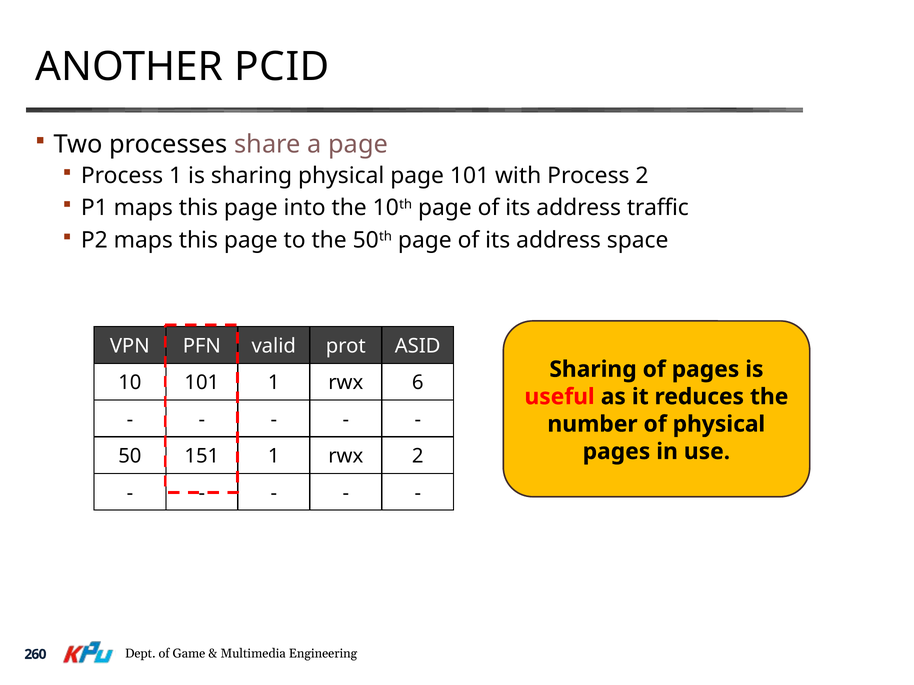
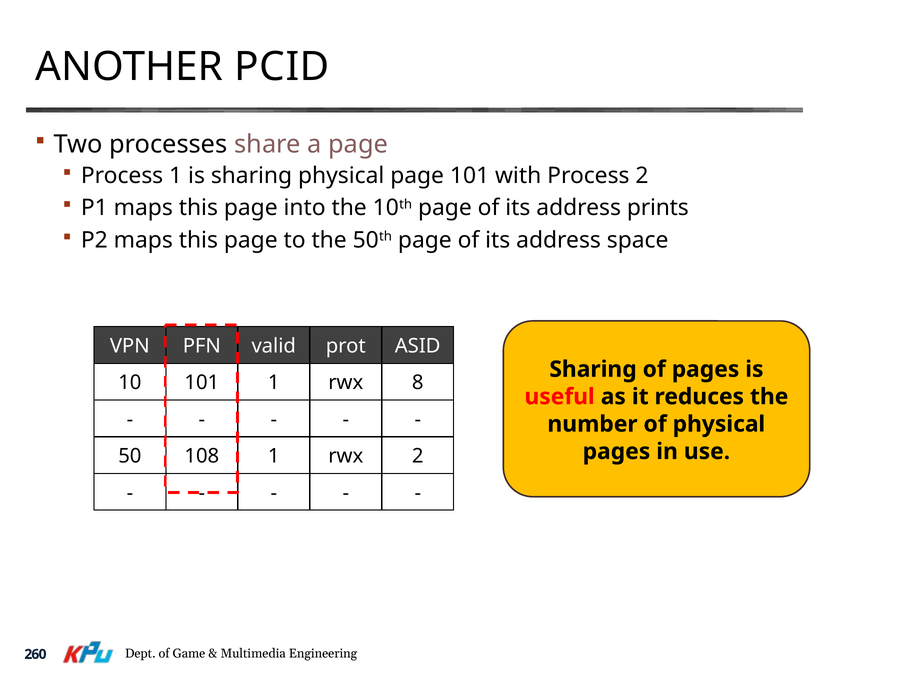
traffic: traffic -> prints
6: 6 -> 8
151: 151 -> 108
